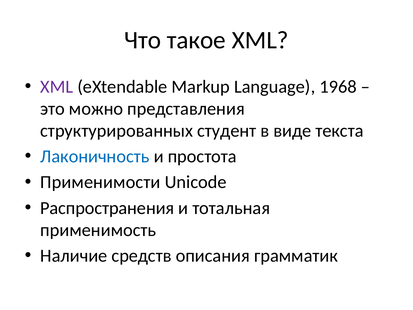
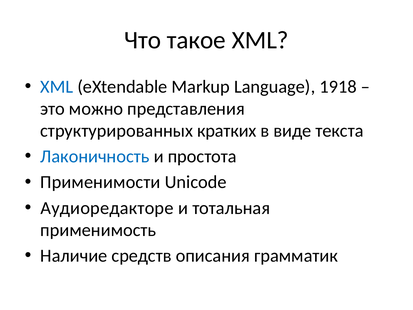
XML at (57, 87) colour: purple -> blue
1968: 1968 -> 1918
студент: студент -> кратких
Распространения: Распространения -> Аудиоредакторе
